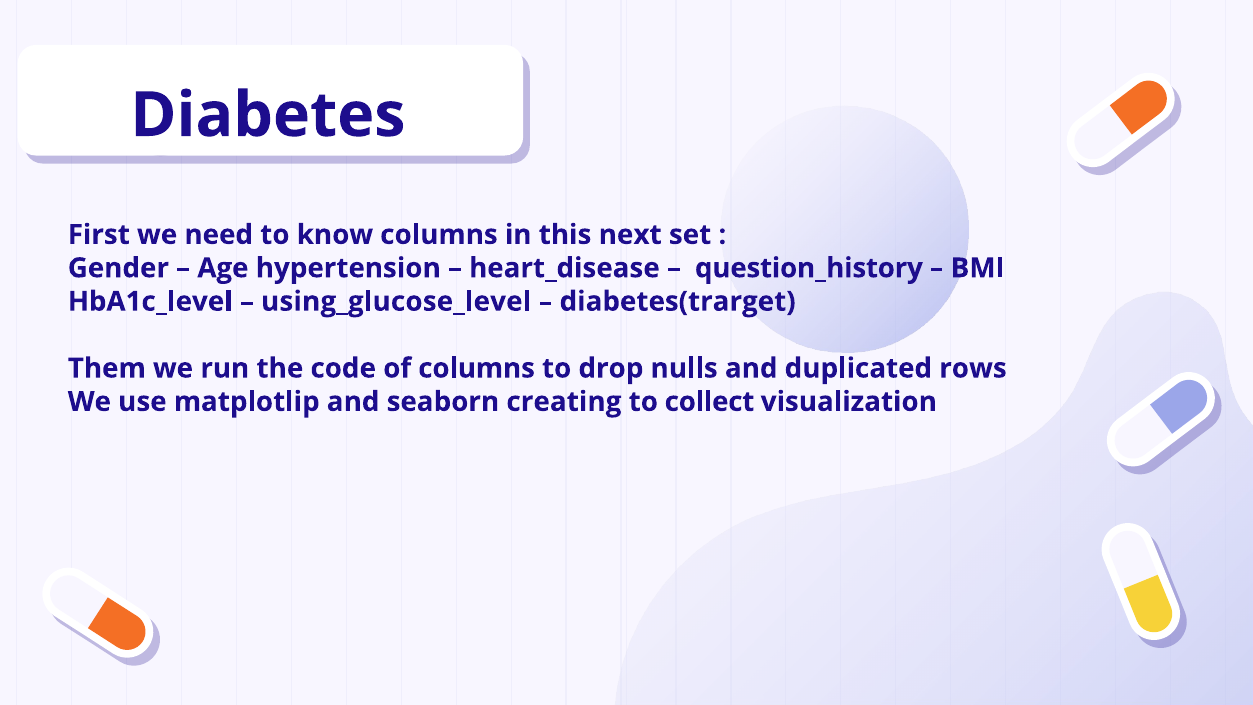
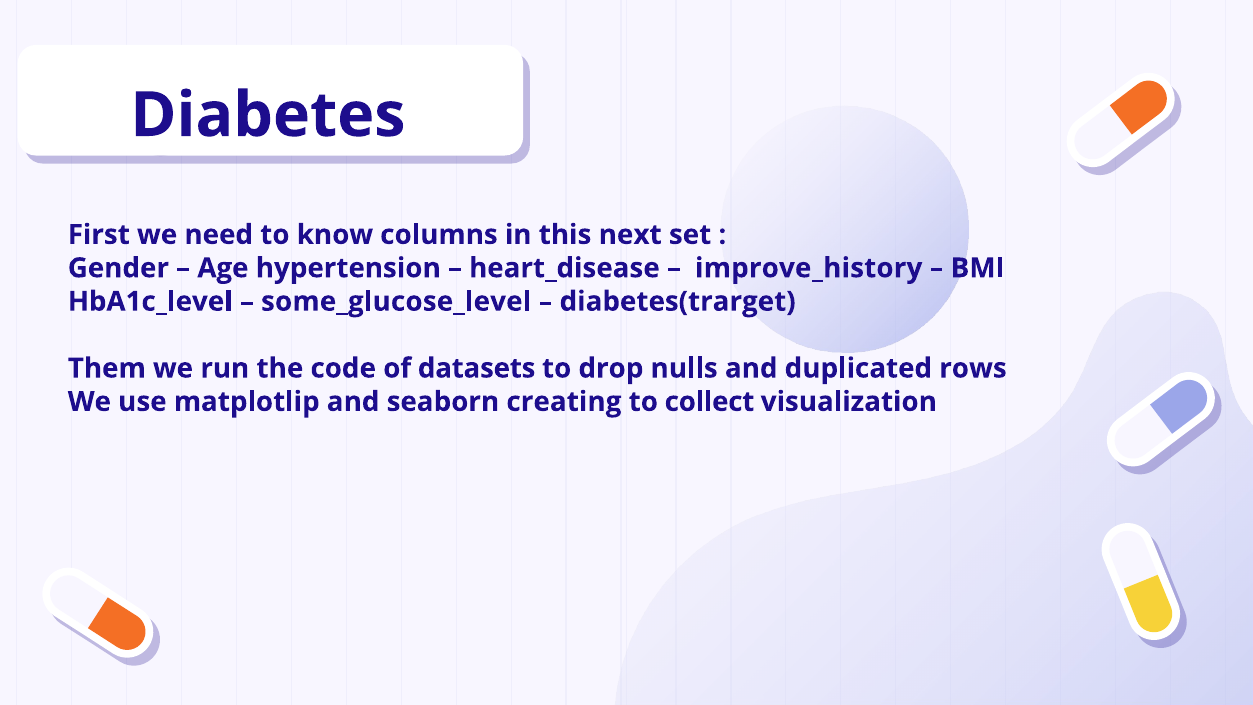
question_history: question_history -> improve_history
using_glucose_level: using_glucose_level -> some_glucose_level
of columns: columns -> datasets
